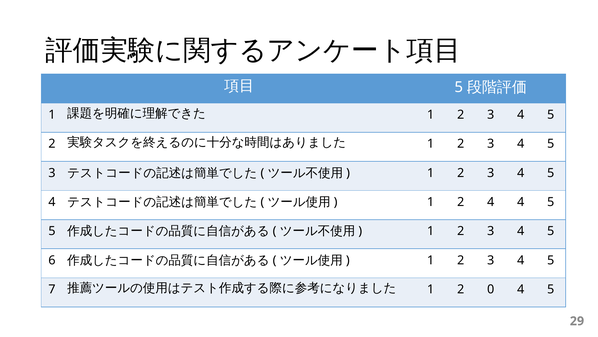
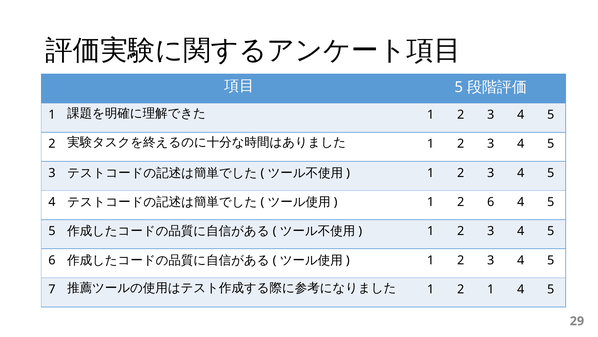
2 4: 4 -> 6
2 0: 0 -> 1
